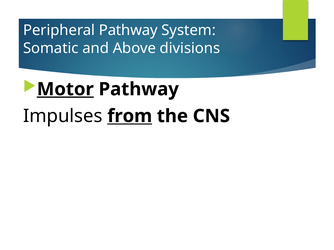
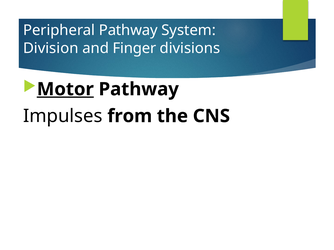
Somatic: Somatic -> Division
Above: Above -> Finger
from underline: present -> none
